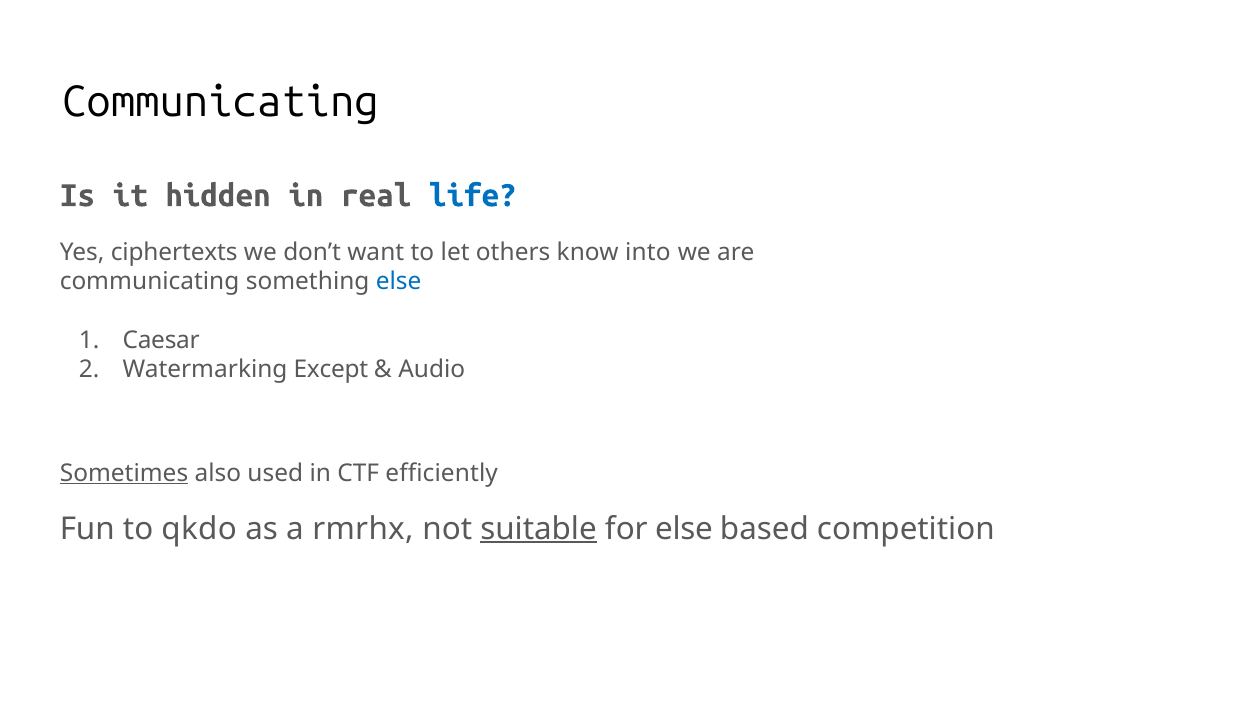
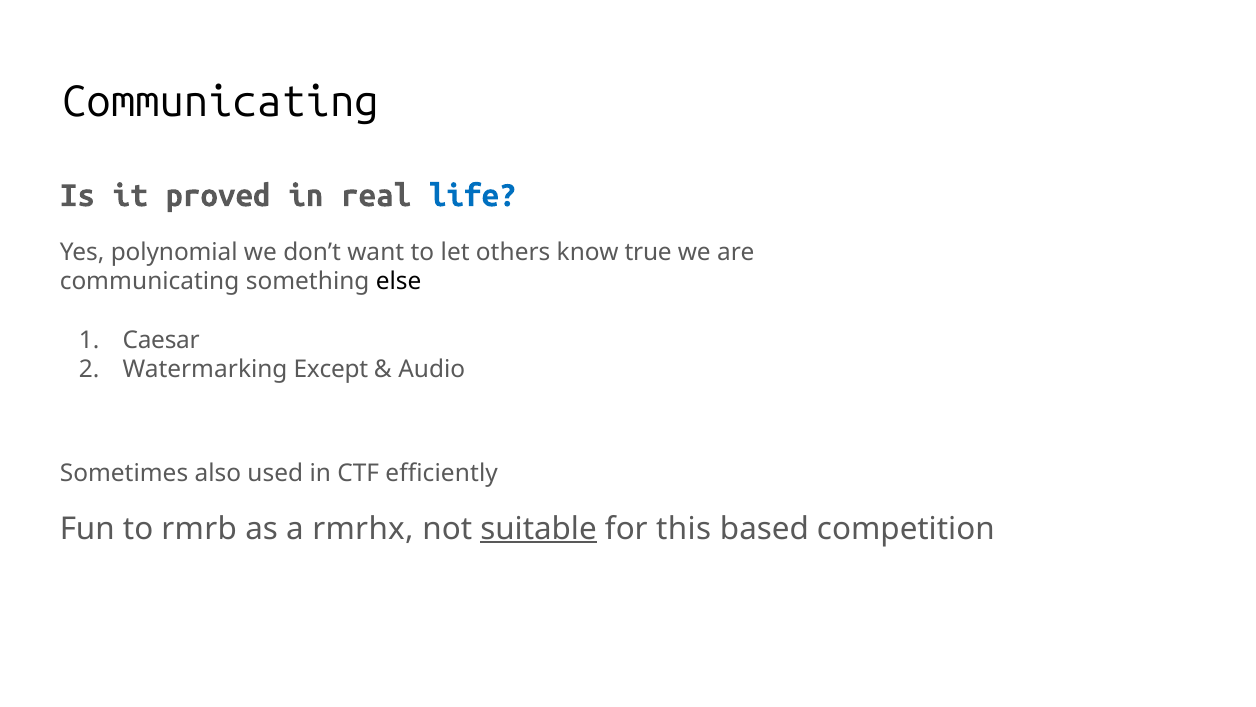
hidden: hidden -> proved
ciphertexts: ciphertexts -> polynomial
into: into -> true
else at (399, 282) colour: blue -> black
Sometimes underline: present -> none
qkdo: qkdo -> rmrb
for else: else -> this
